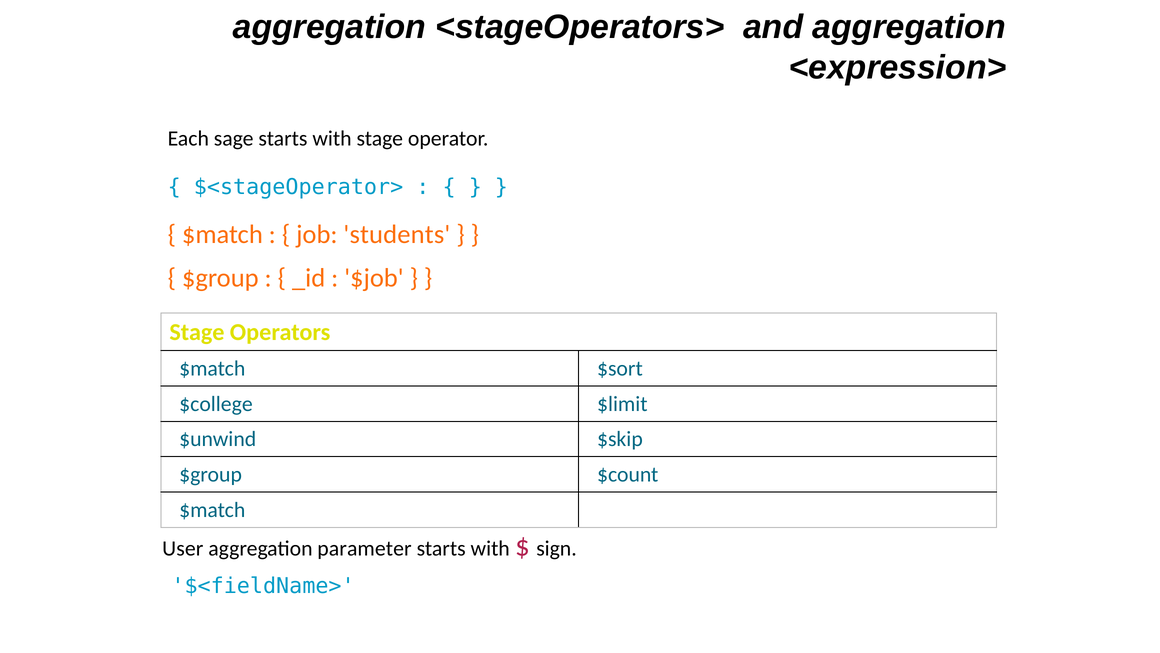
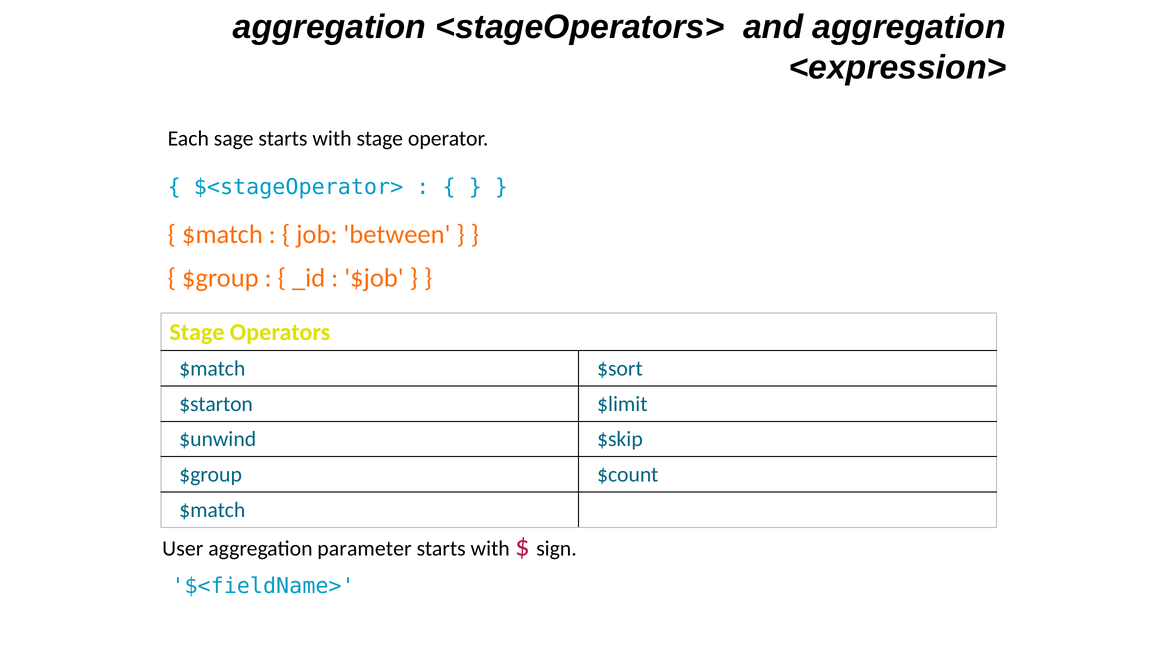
students: students -> between
$college: $college -> $starton
